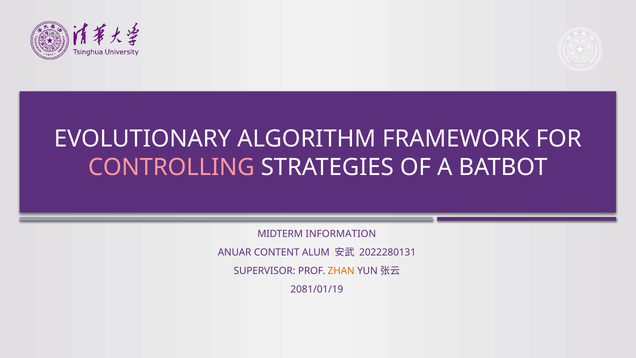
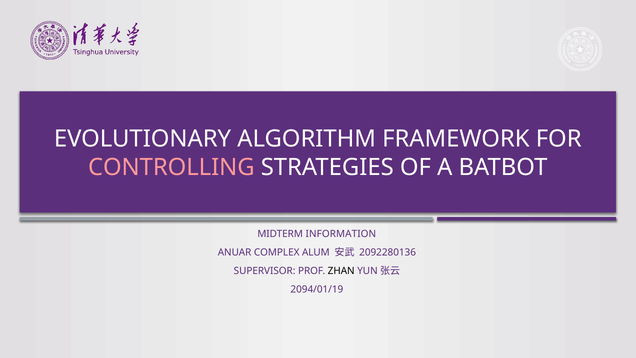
CONTENT: CONTENT -> COMPLEX
2022280131: 2022280131 -> 2092280136
ZHAN colour: orange -> black
2081/01/19: 2081/01/19 -> 2094/01/19
